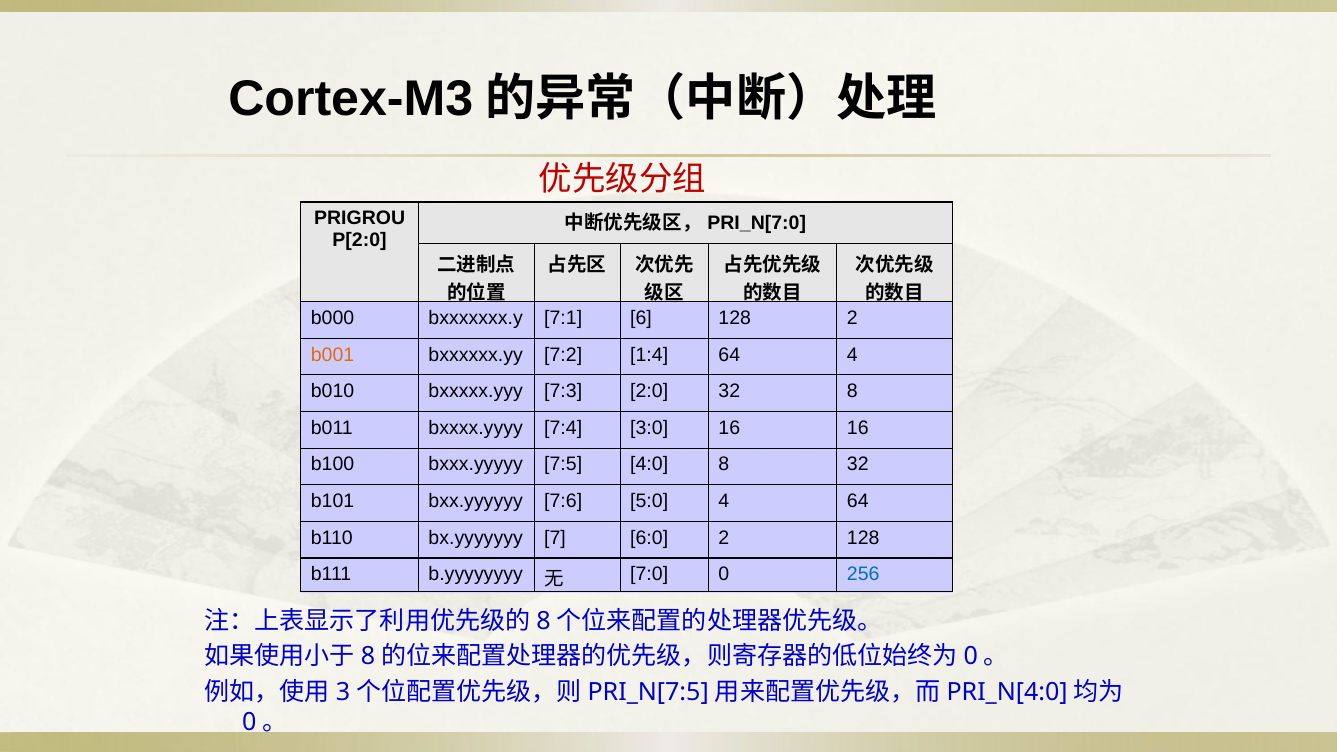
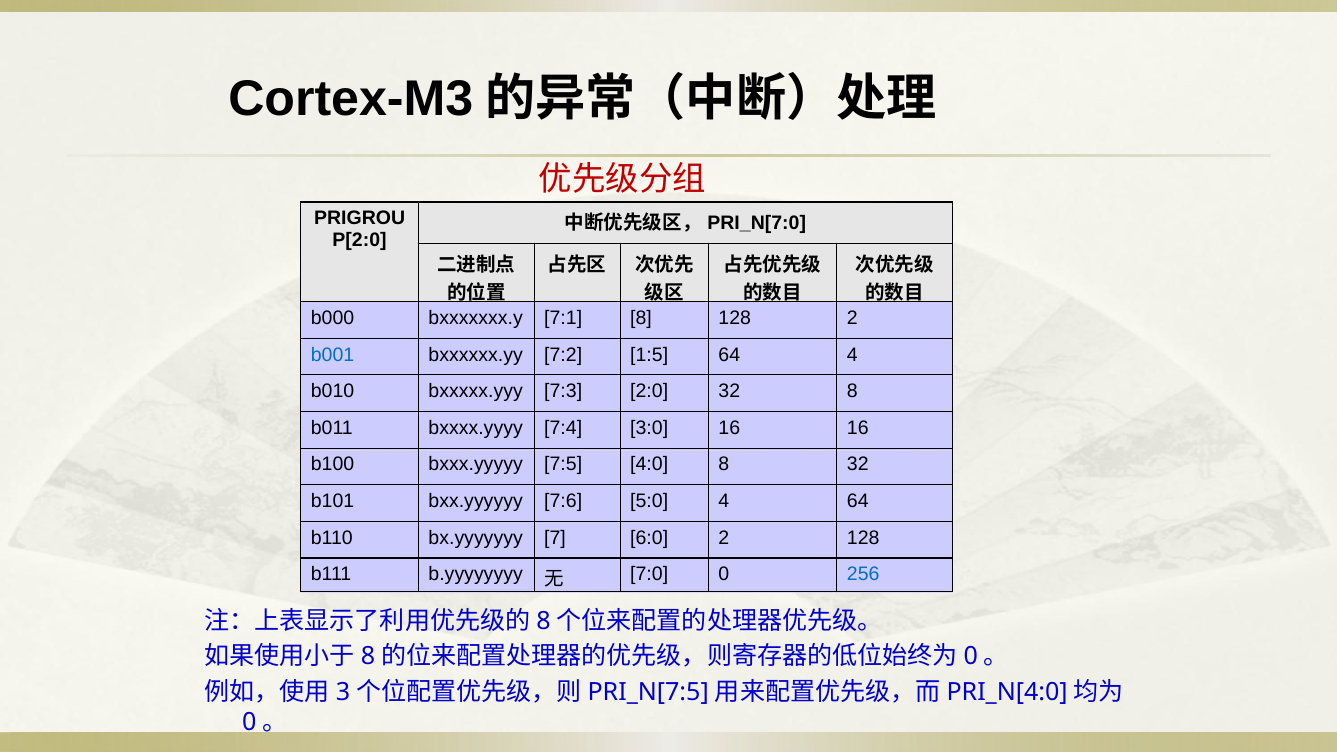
7:1 6: 6 -> 8
b001 colour: orange -> blue
1:4: 1:4 -> 1:5
